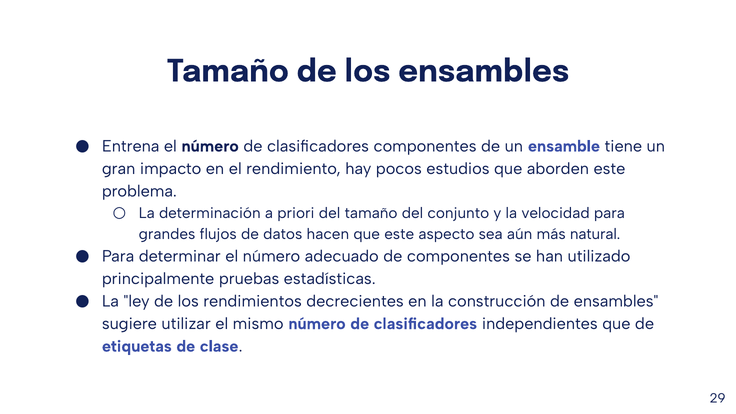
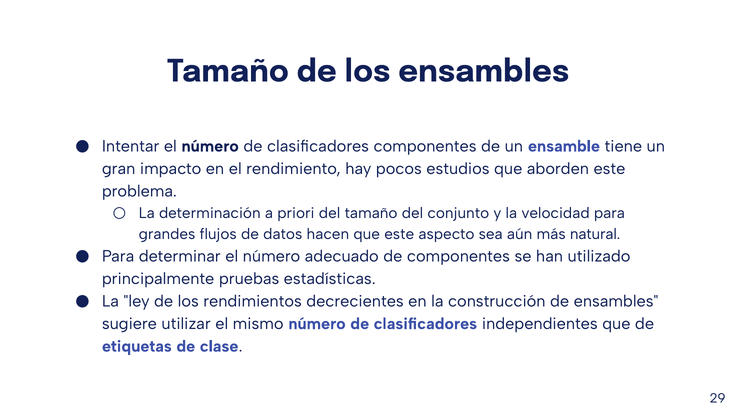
Entrena: Entrena -> Intentar
